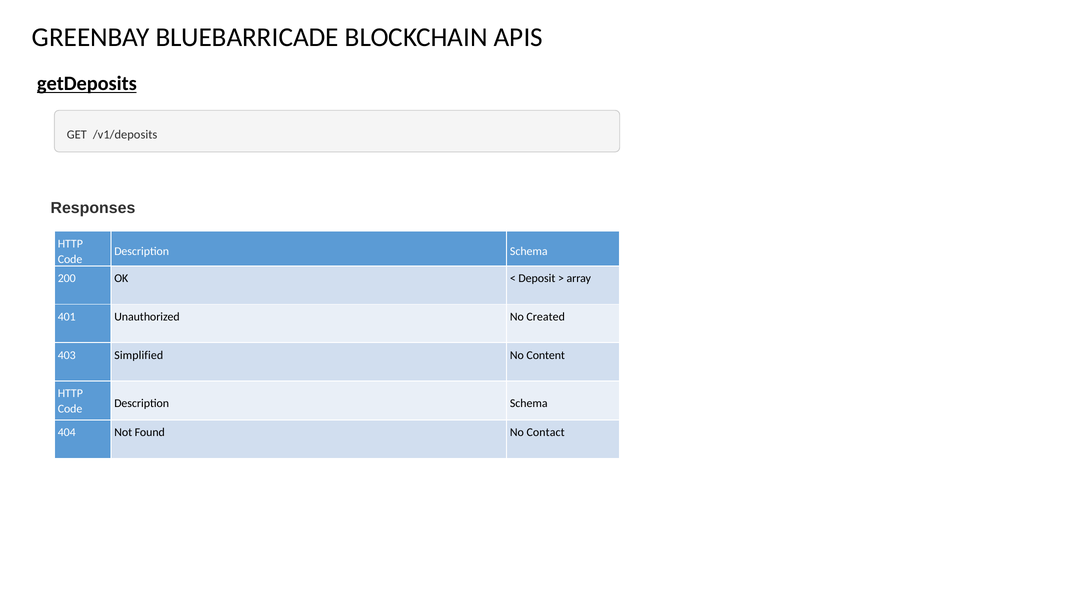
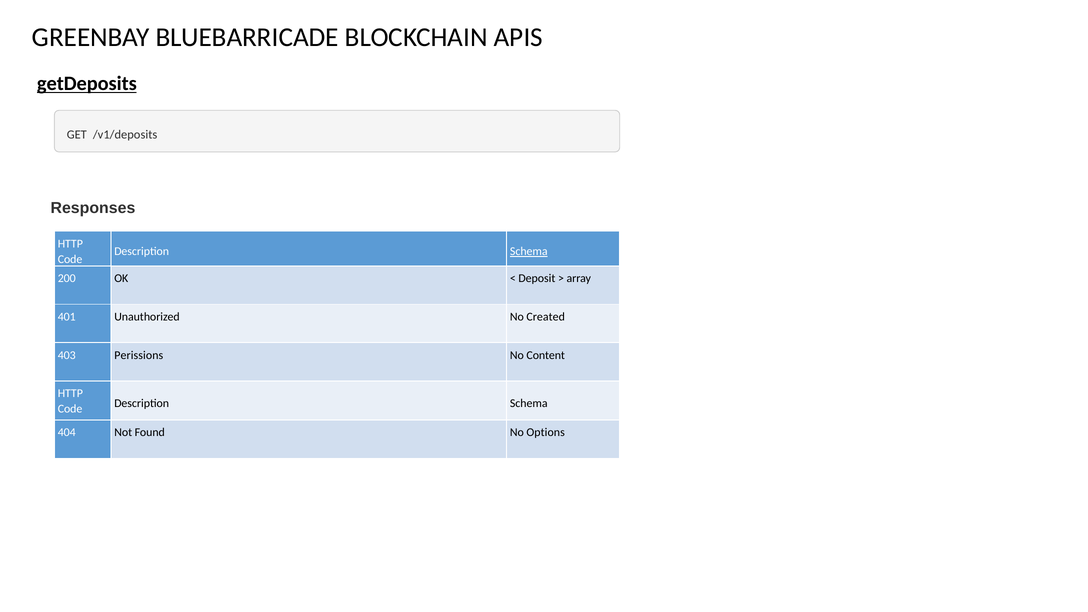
Schema at (529, 251) underline: none -> present
Simplified: Simplified -> Perissions
Contact: Contact -> Options
